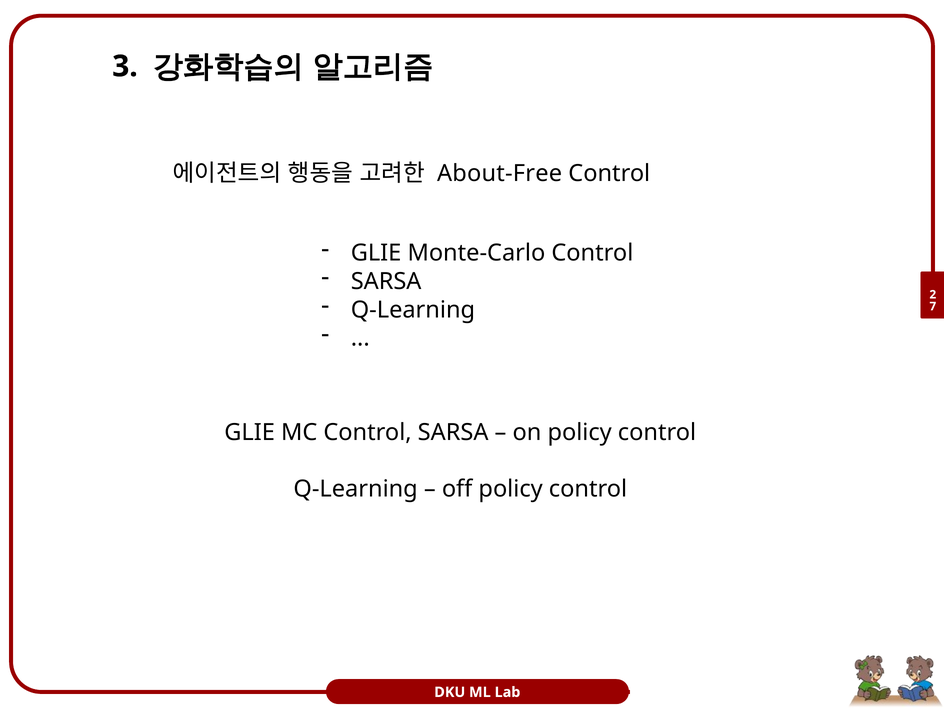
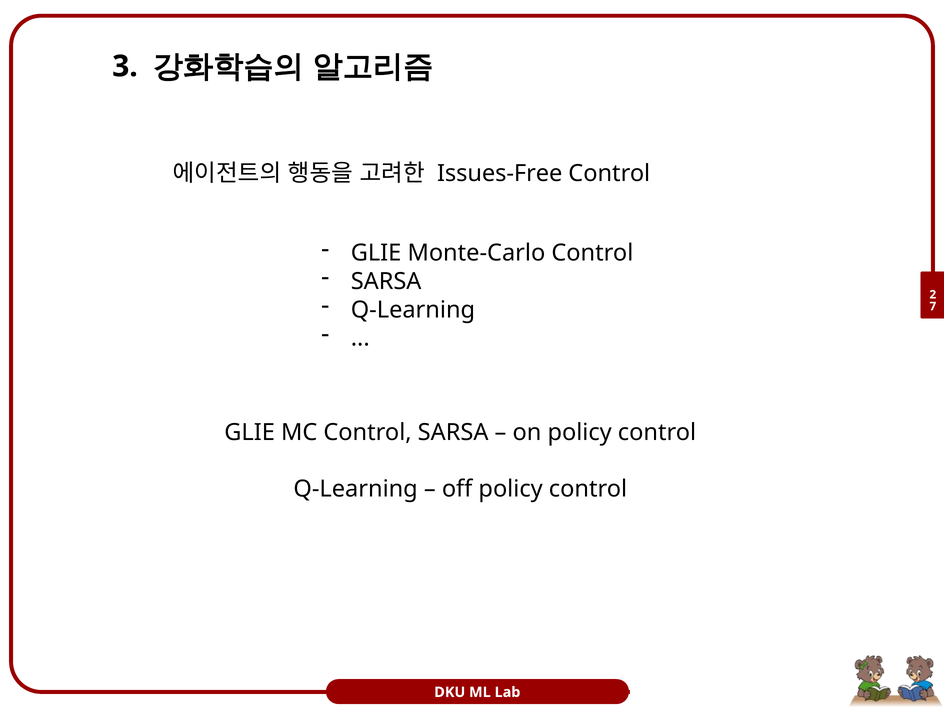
About-Free: About-Free -> Issues-Free
